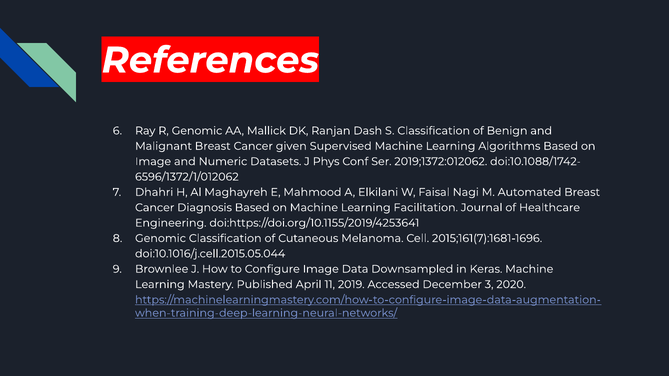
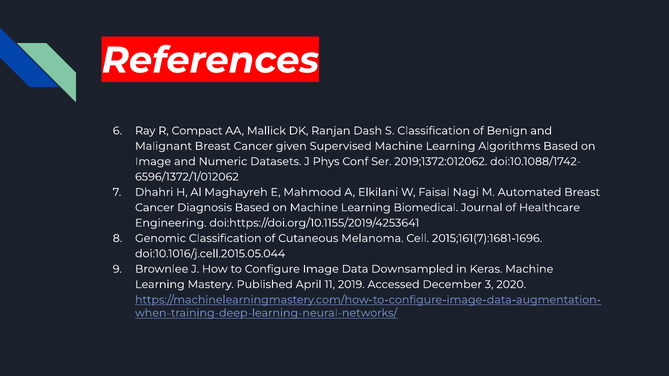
R Genomic: Genomic -> Compact
Facilitation: Facilitation -> Biomedical
